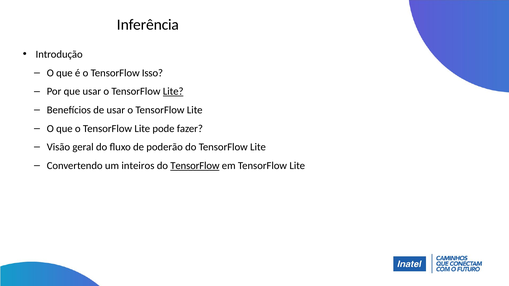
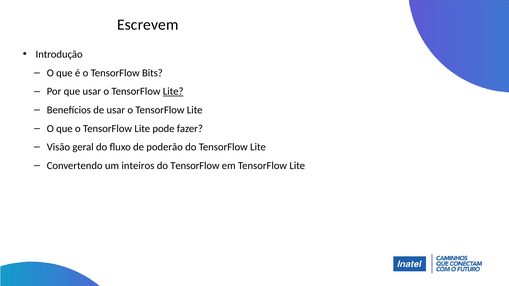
Inferência: Inferência -> Escrevem
Isso: Isso -> Bits
TensorFlow at (195, 166) underline: present -> none
